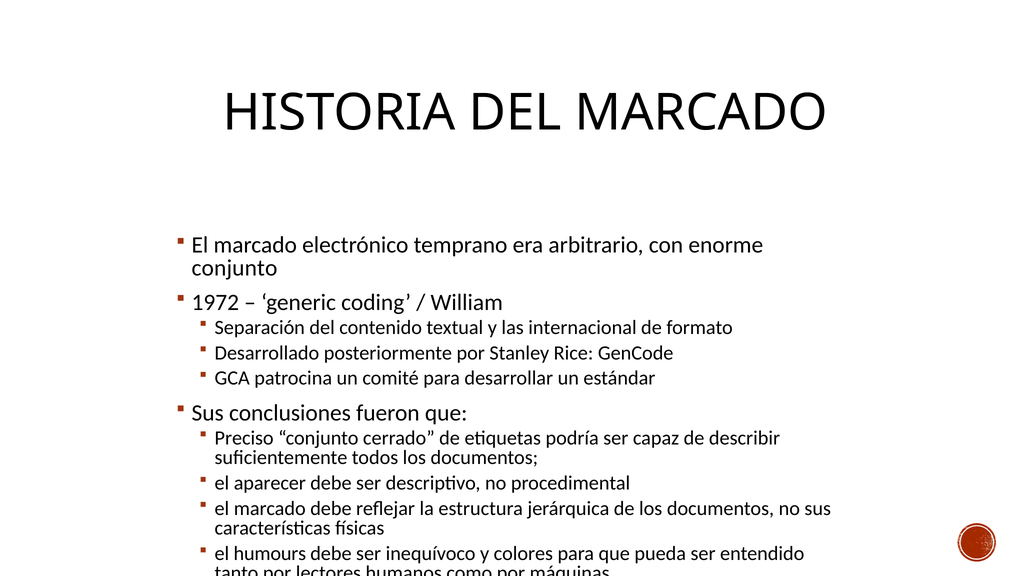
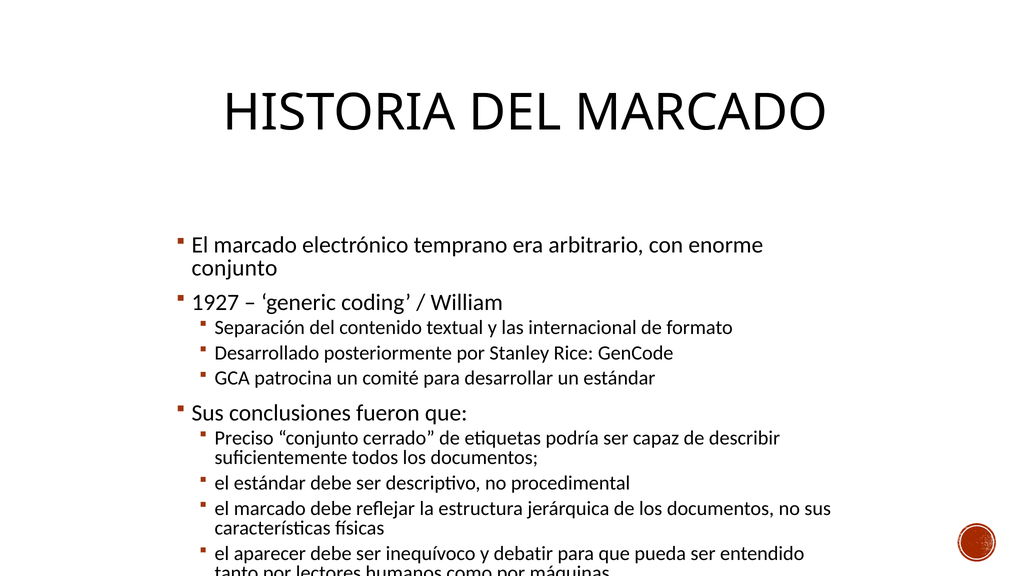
1972: 1972 -> 1927
el aparecer: aparecer -> estándar
humours: humours -> aparecer
colores: colores -> debatir
